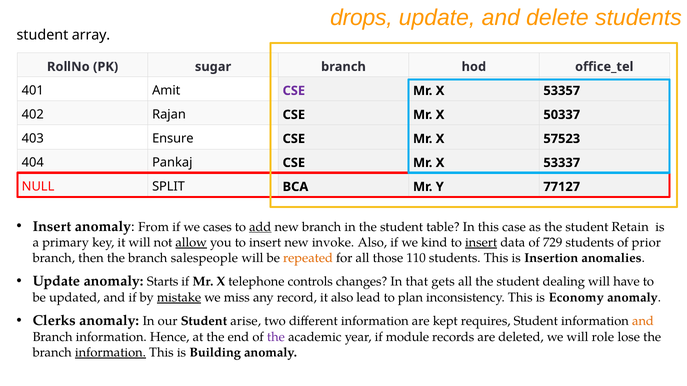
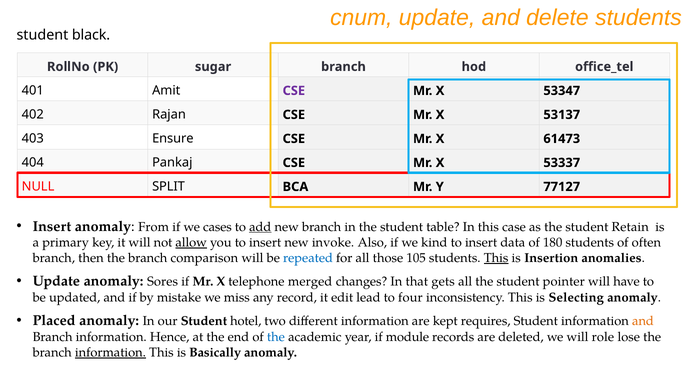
drops: drops -> cnum
array: array -> black
53357: 53357 -> 53347
50337: 50337 -> 53137
57523: 57523 -> 61473
insert at (481, 243) underline: present -> none
729: 729 -> 180
prior: prior -> often
salespeople: salespeople -> comparison
repeated colour: orange -> blue
110: 110 -> 105
This at (496, 258) underline: none -> present
Starts: Starts -> Sores
controls: controls -> merged
dealing: dealing -> pointer
mistake underline: present -> none
it also: also -> edit
plan: plan -> four
Economy: Economy -> Selecting
Clerks: Clerks -> Placed
arise: arise -> hotel
the at (276, 337) colour: purple -> blue
Building: Building -> Basically
